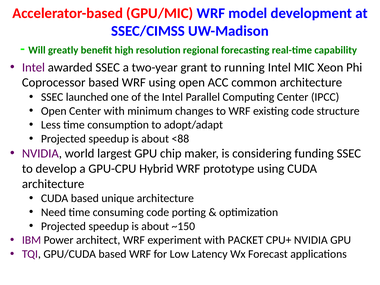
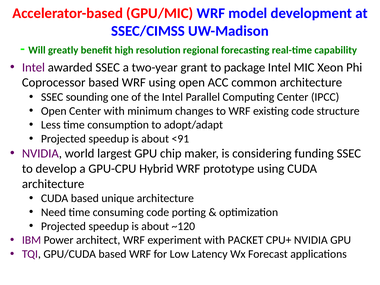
running: running -> package
launched: launched -> sounding
<88: <88 -> <91
~150: ~150 -> ~120
